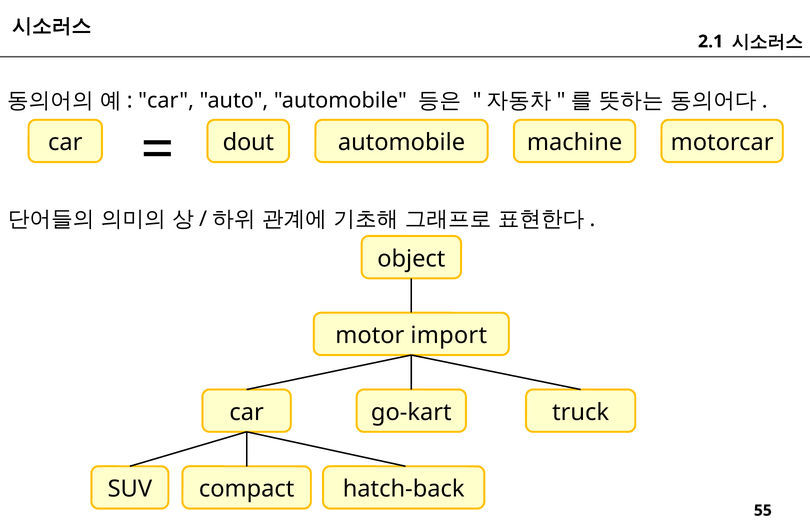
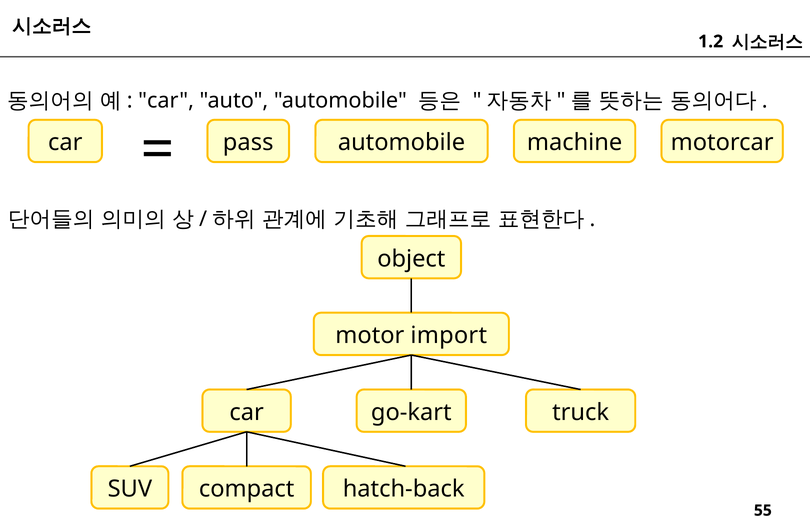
2.1: 2.1 -> 1.2
dout: dout -> pass
